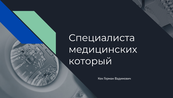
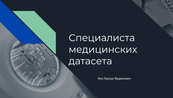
который: который -> датасета
